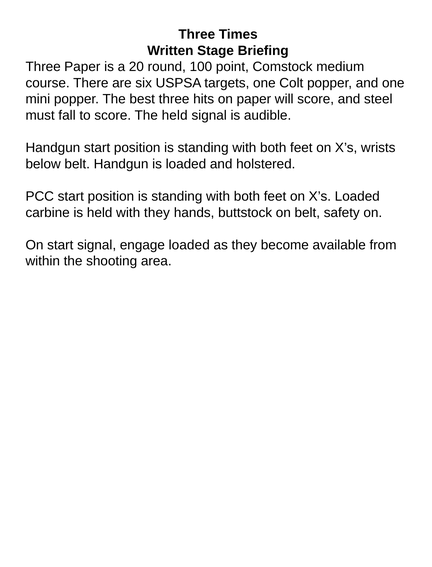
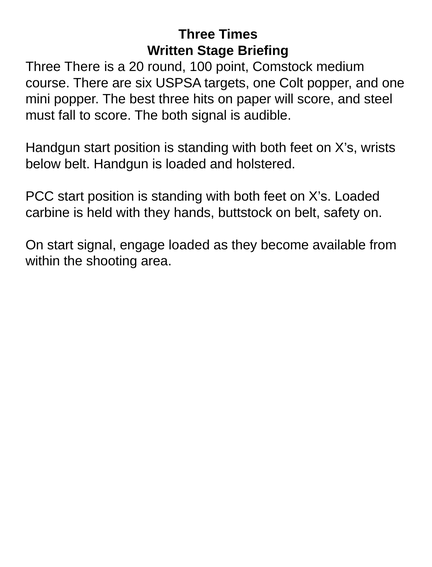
Three Paper: Paper -> There
The held: held -> both
